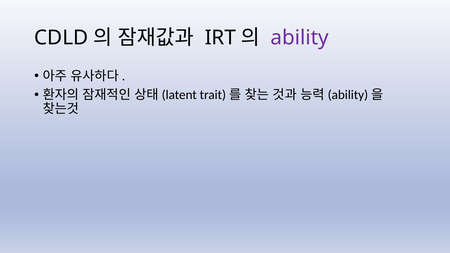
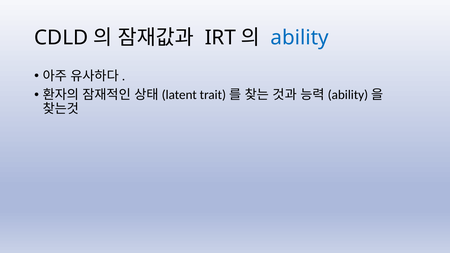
ability colour: purple -> blue
